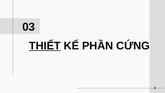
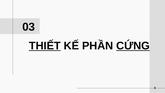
CỨNG underline: none -> present
